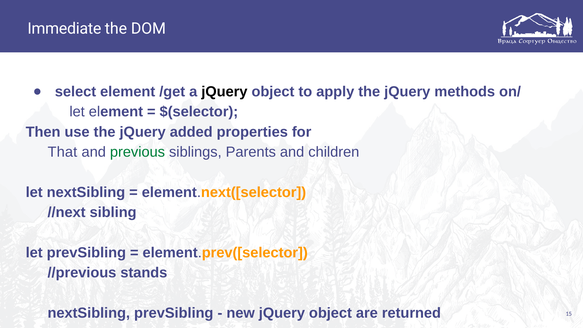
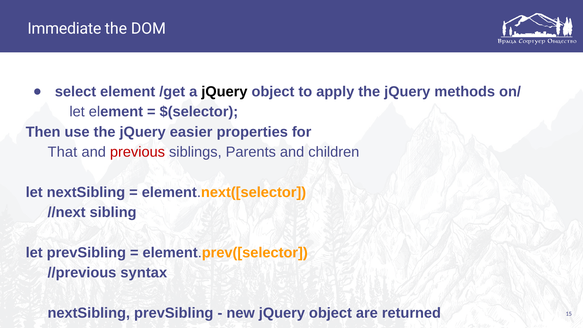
added: added -> easier
previous colour: green -> red
stands: stands -> syntax
